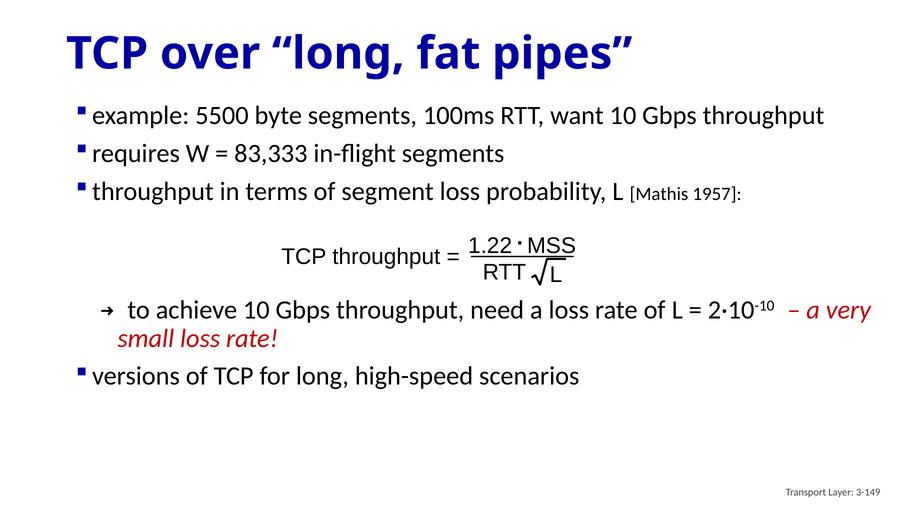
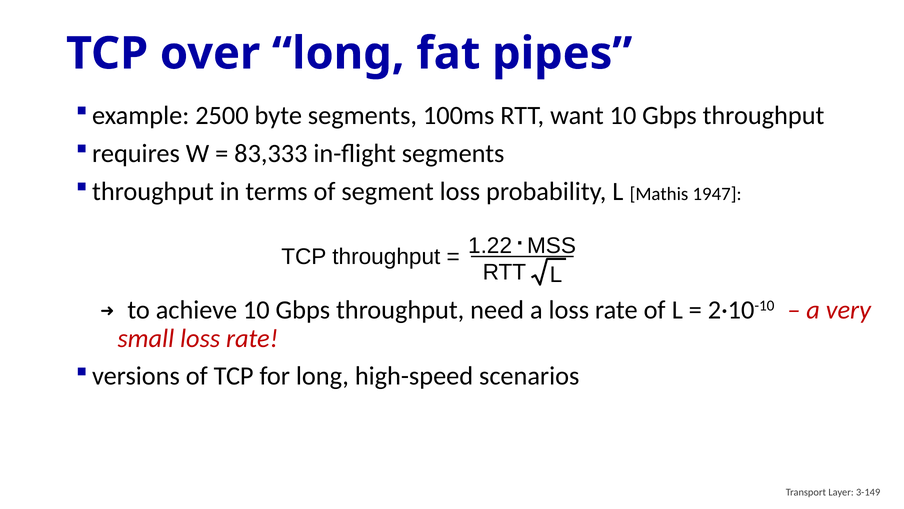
5500: 5500 -> 2500
1957: 1957 -> 1947
